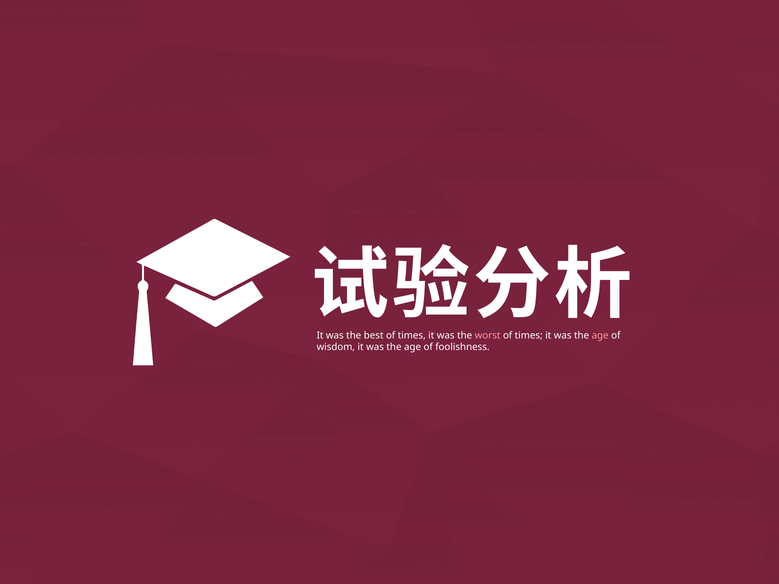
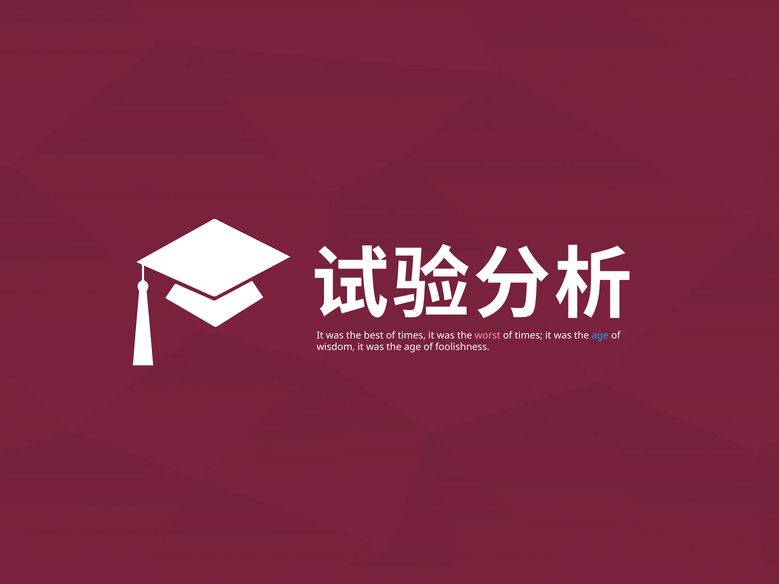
age at (600, 336) colour: pink -> light blue
